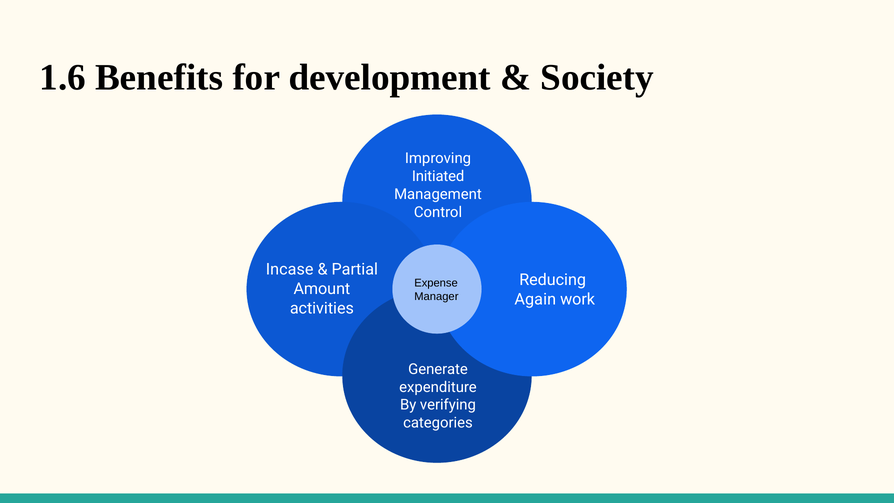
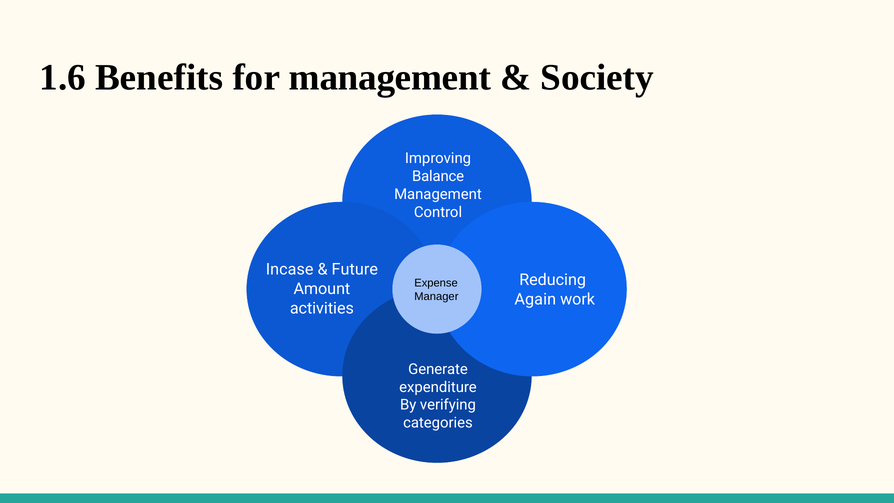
for development: development -> management
Initiated: Initiated -> Balance
Partial: Partial -> Future
